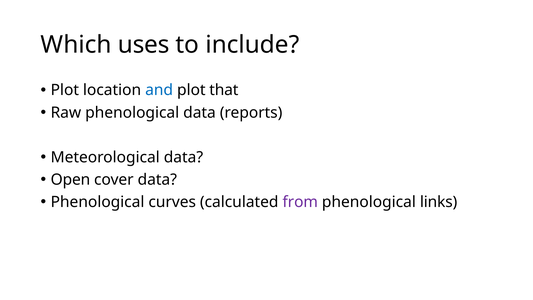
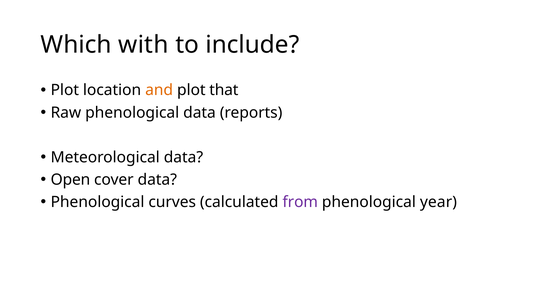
uses: uses -> with
and colour: blue -> orange
links: links -> year
